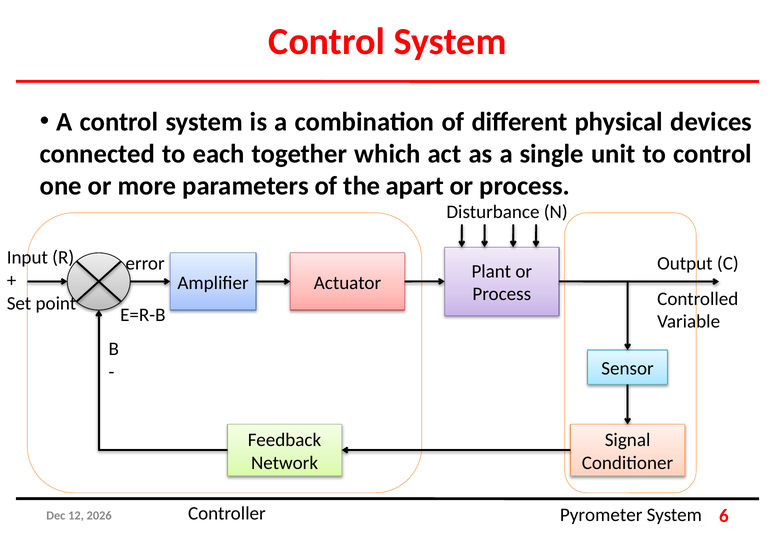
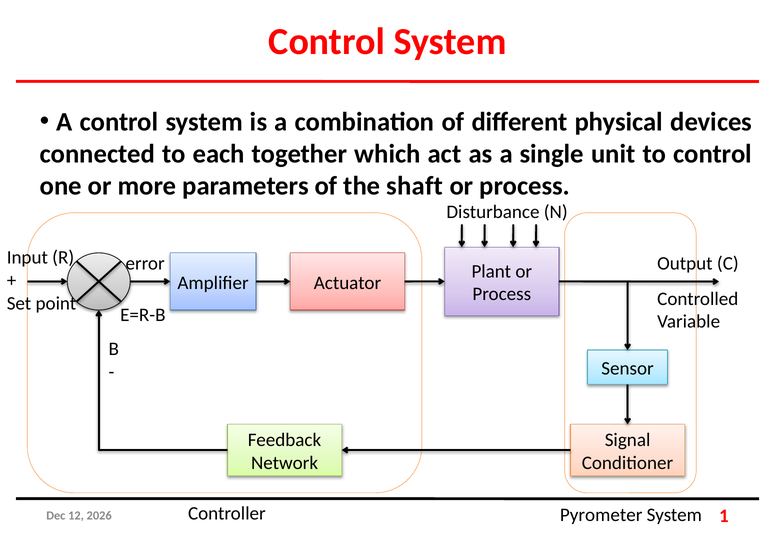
apart: apart -> shaft
6: 6 -> 1
